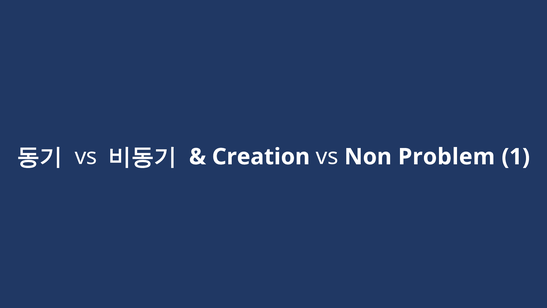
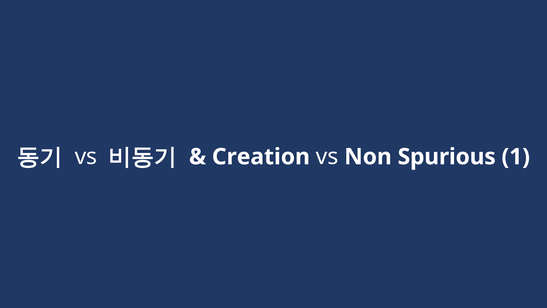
Problem: Problem -> Spurious
